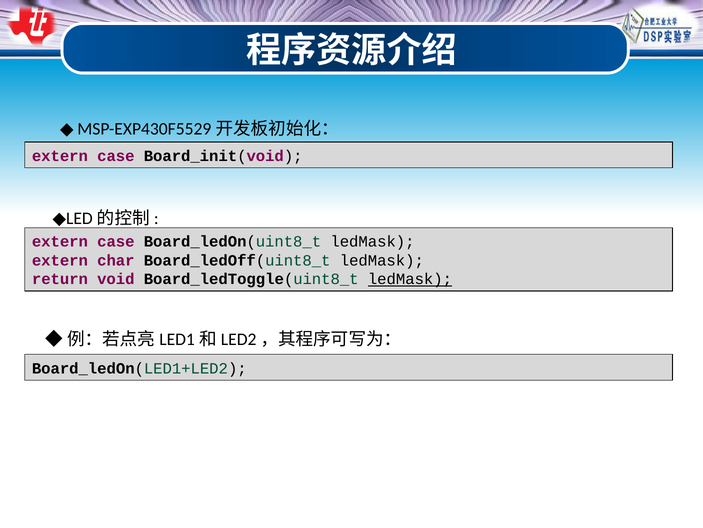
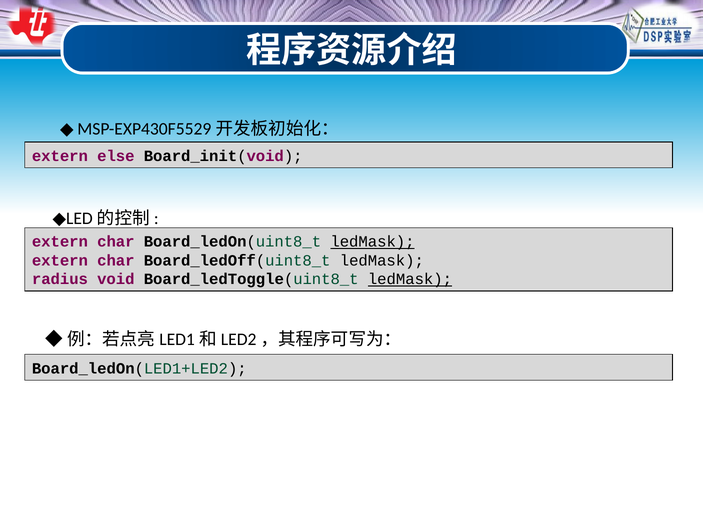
case at (116, 156): case -> else
case at (116, 241): case -> char
ledMask at (372, 241) underline: none -> present
return: return -> radius
